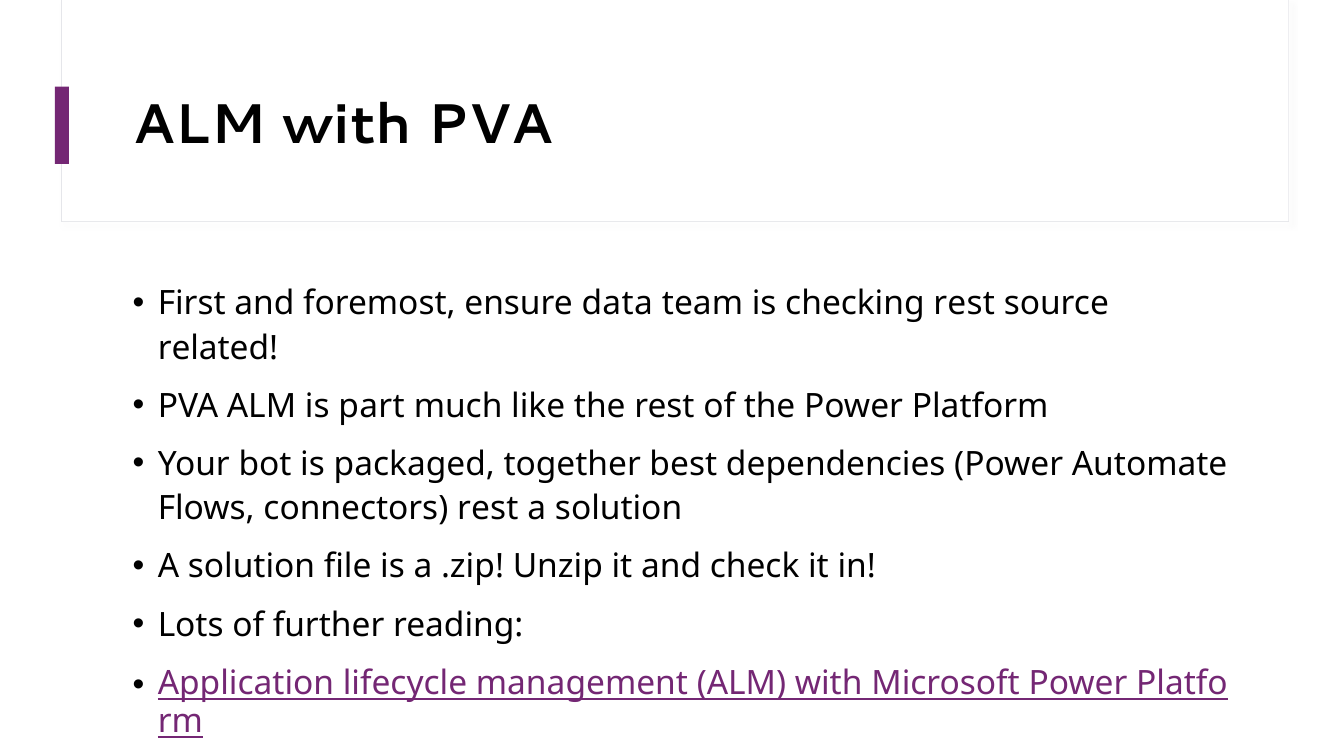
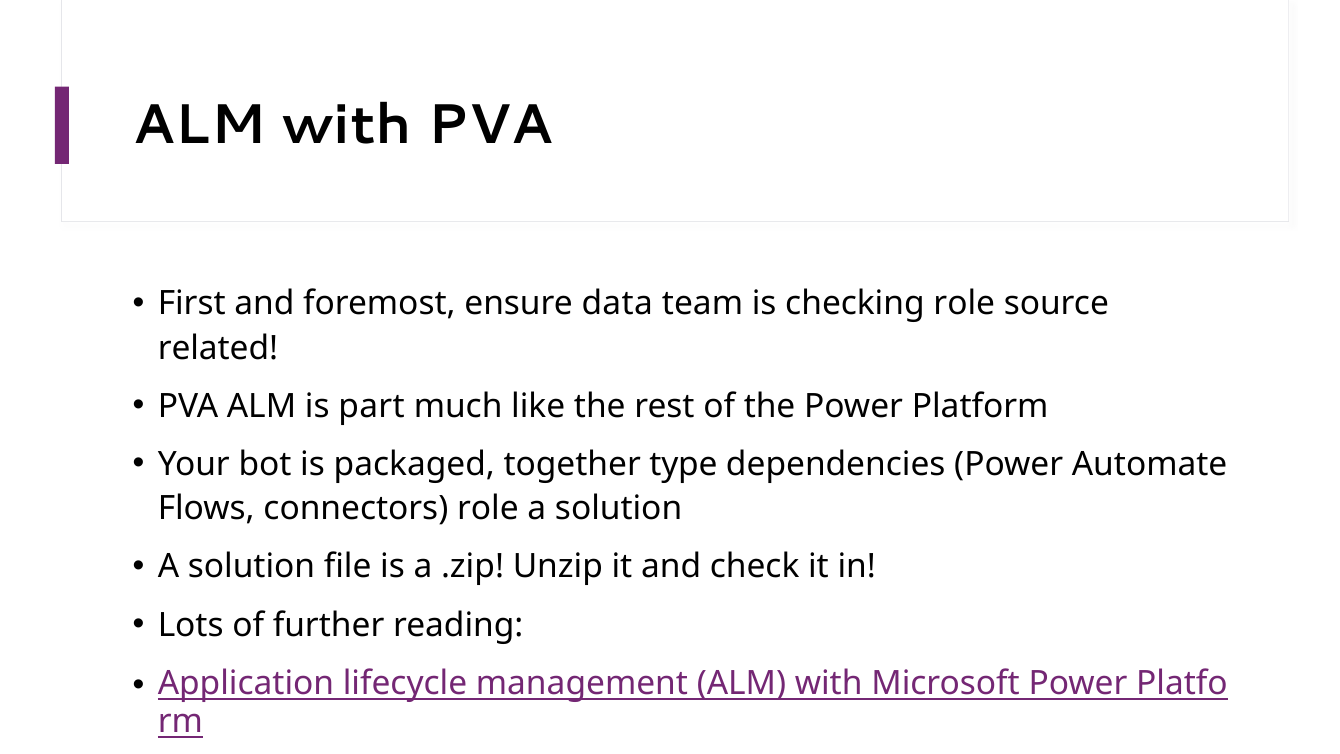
checking rest: rest -> role
best: best -> type
connectors rest: rest -> role
